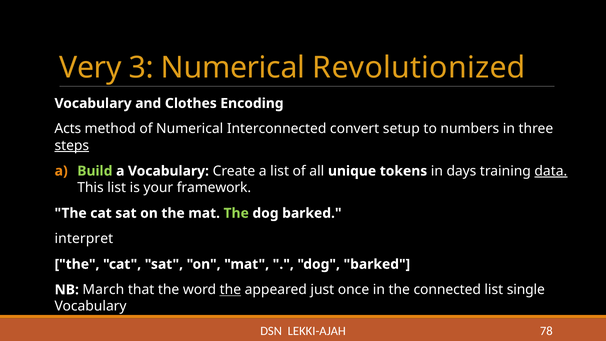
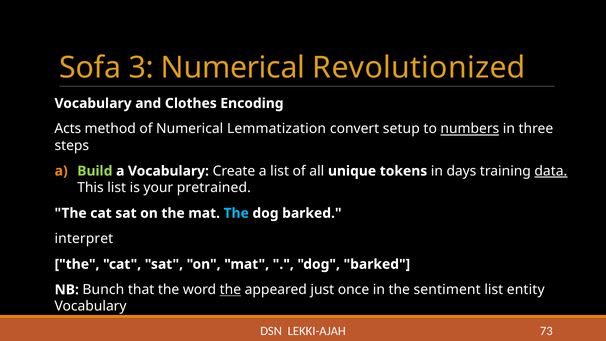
Very: Very -> Sofa
Interconnected: Interconnected -> Lemmatization
numbers underline: none -> present
steps underline: present -> none
framework: framework -> pretrained
The at (236, 213) colour: light green -> light blue
March: March -> Bunch
connected: connected -> sentiment
single: single -> entity
78: 78 -> 73
